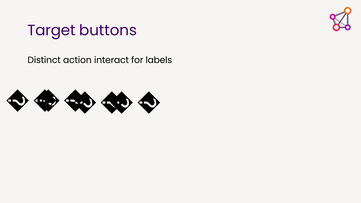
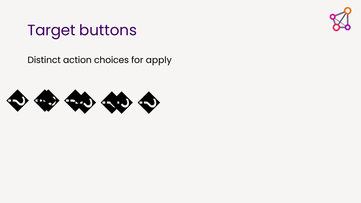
interact: interact -> choices
labels: labels -> apply
